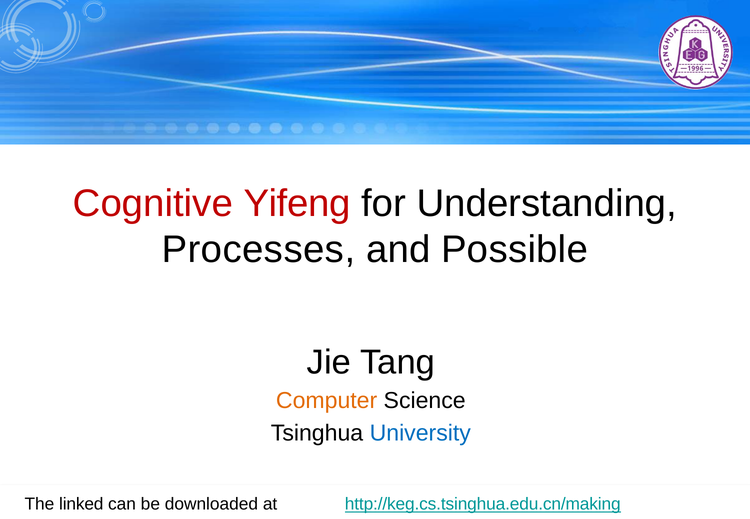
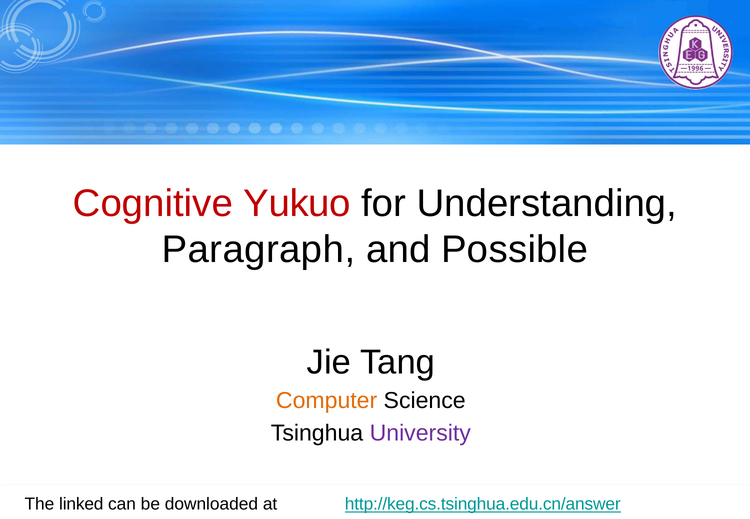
Yifeng: Yifeng -> Yukuo
Processes: Processes -> Paragraph
University colour: blue -> purple
http://keg.cs.tsinghua.edu.cn/making: http://keg.cs.tsinghua.edu.cn/making -> http://keg.cs.tsinghua.edu.cn/answer
